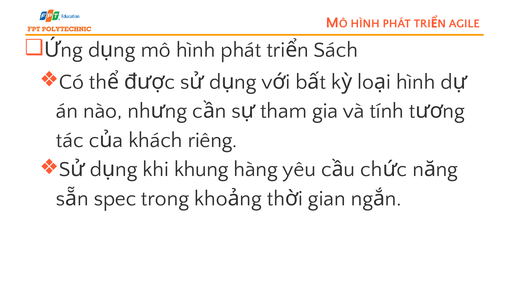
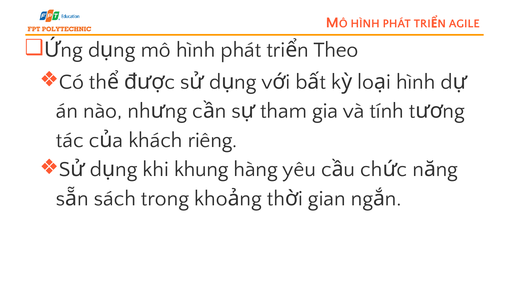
Sách: Sách -> Theo
spec: spec -> sách
